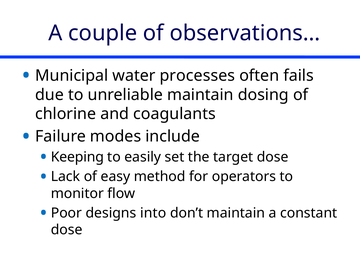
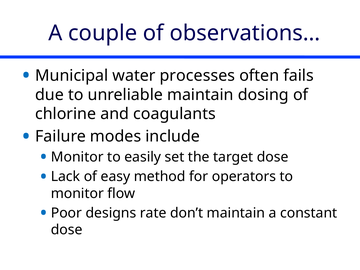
Keeping at (77, 157): Keeping -> Monitor
into: into -> rate
